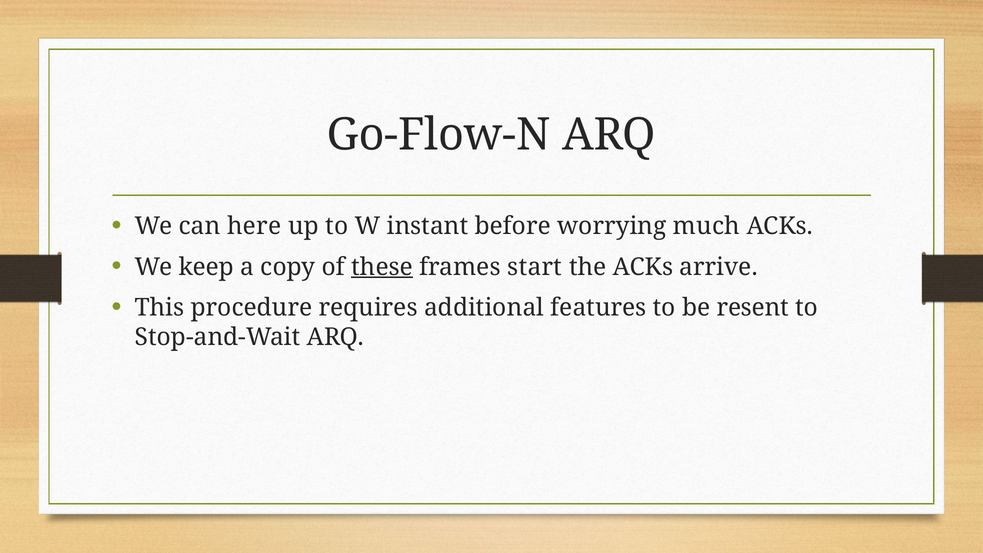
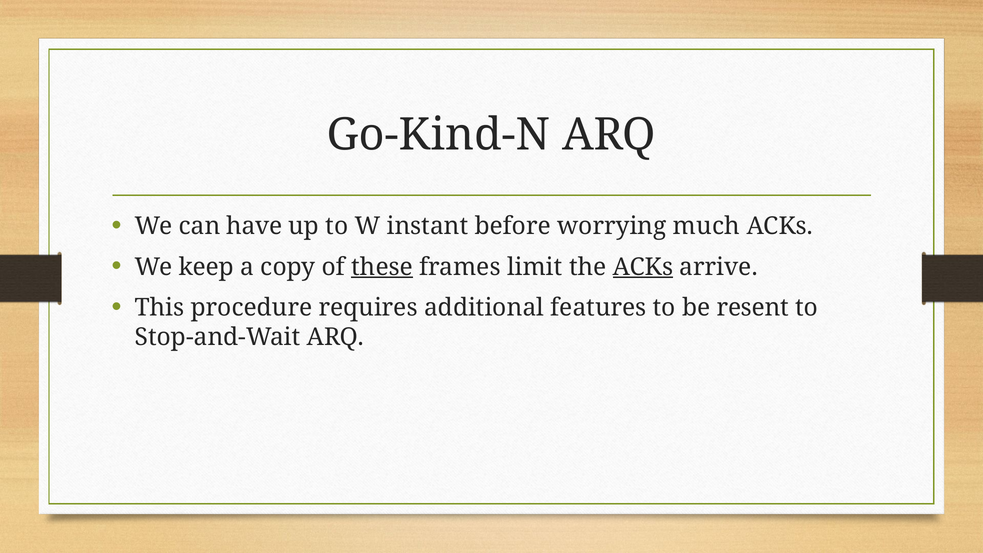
Go-Flow-N: Go-Flow-N -> Go-Kind-N
here: here -> have
start: start -> limit
ACKs at (643, 267) underline: none -> present
